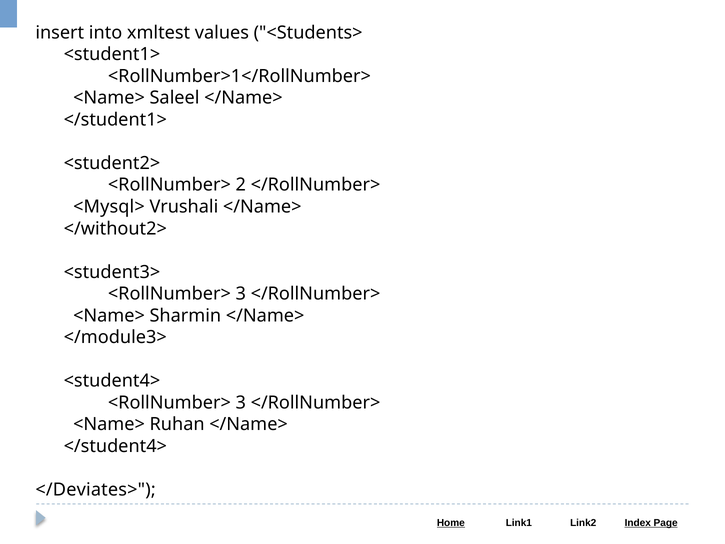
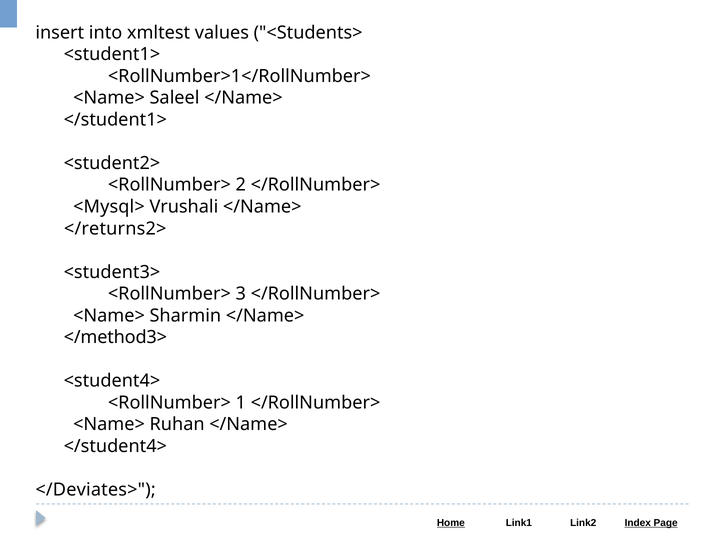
</without2>: </without2> -> </returns2>
</module3>: </module3> -> </method3>
3 at (241, 402): 3 -> 1
